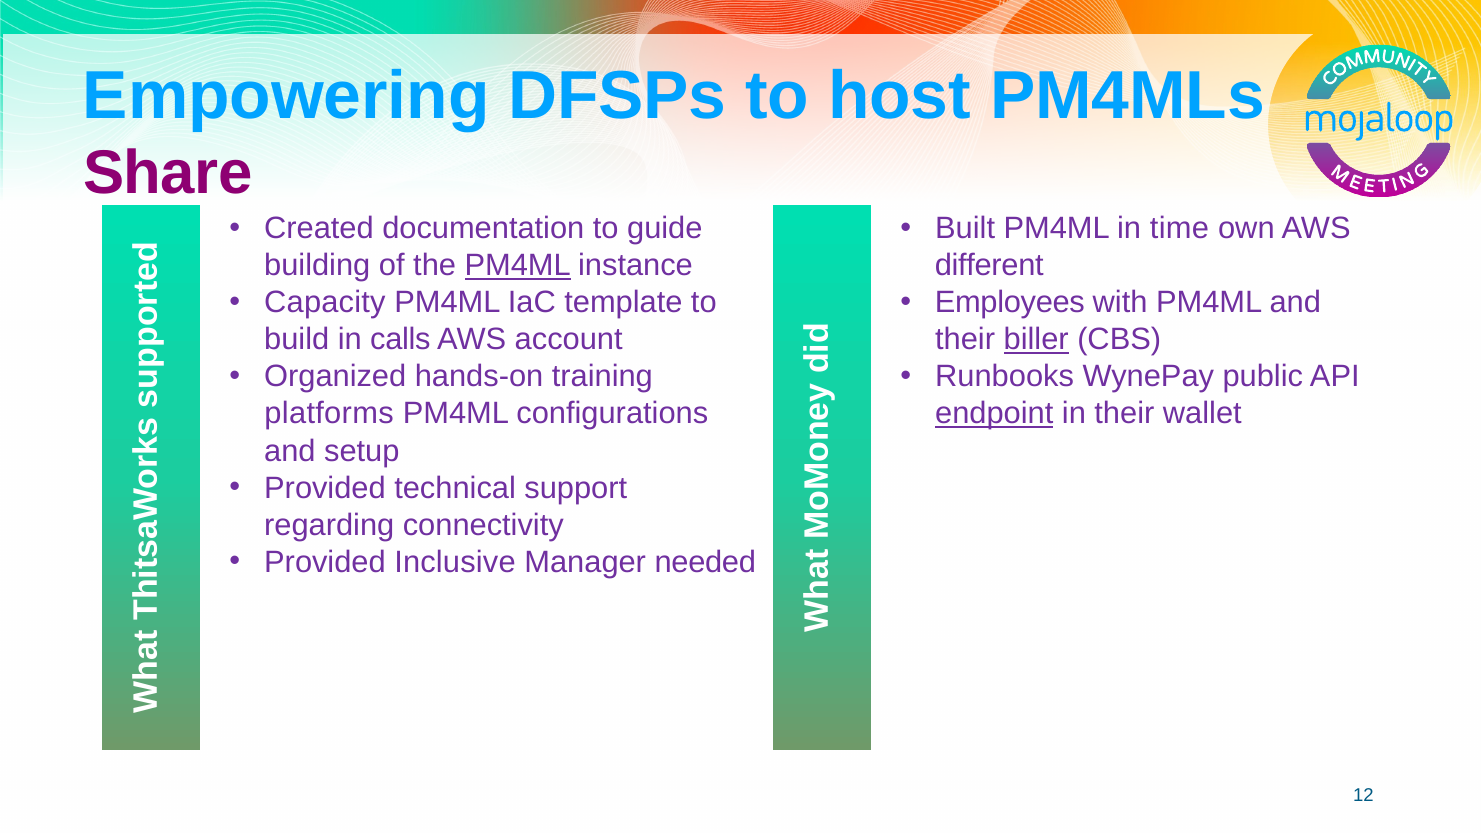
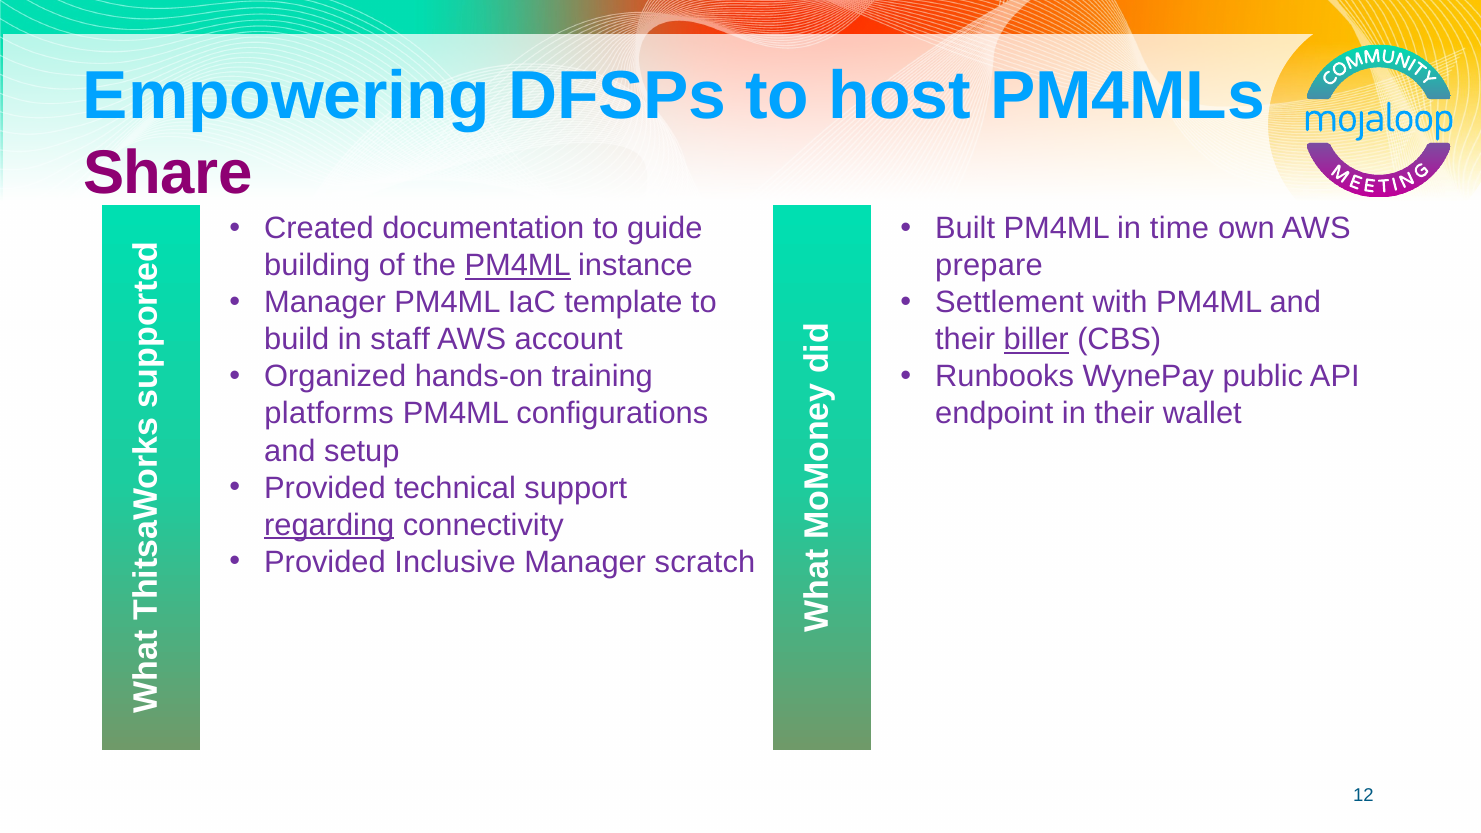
different: different -> prepare
Capacity at (325, 303): Capacity -> Manager
Employees: Employees -> Settlement
calls: calls -> staff
endpoint underline: present -> none
regarding underline: none -> present
needed: needed -> scratch
